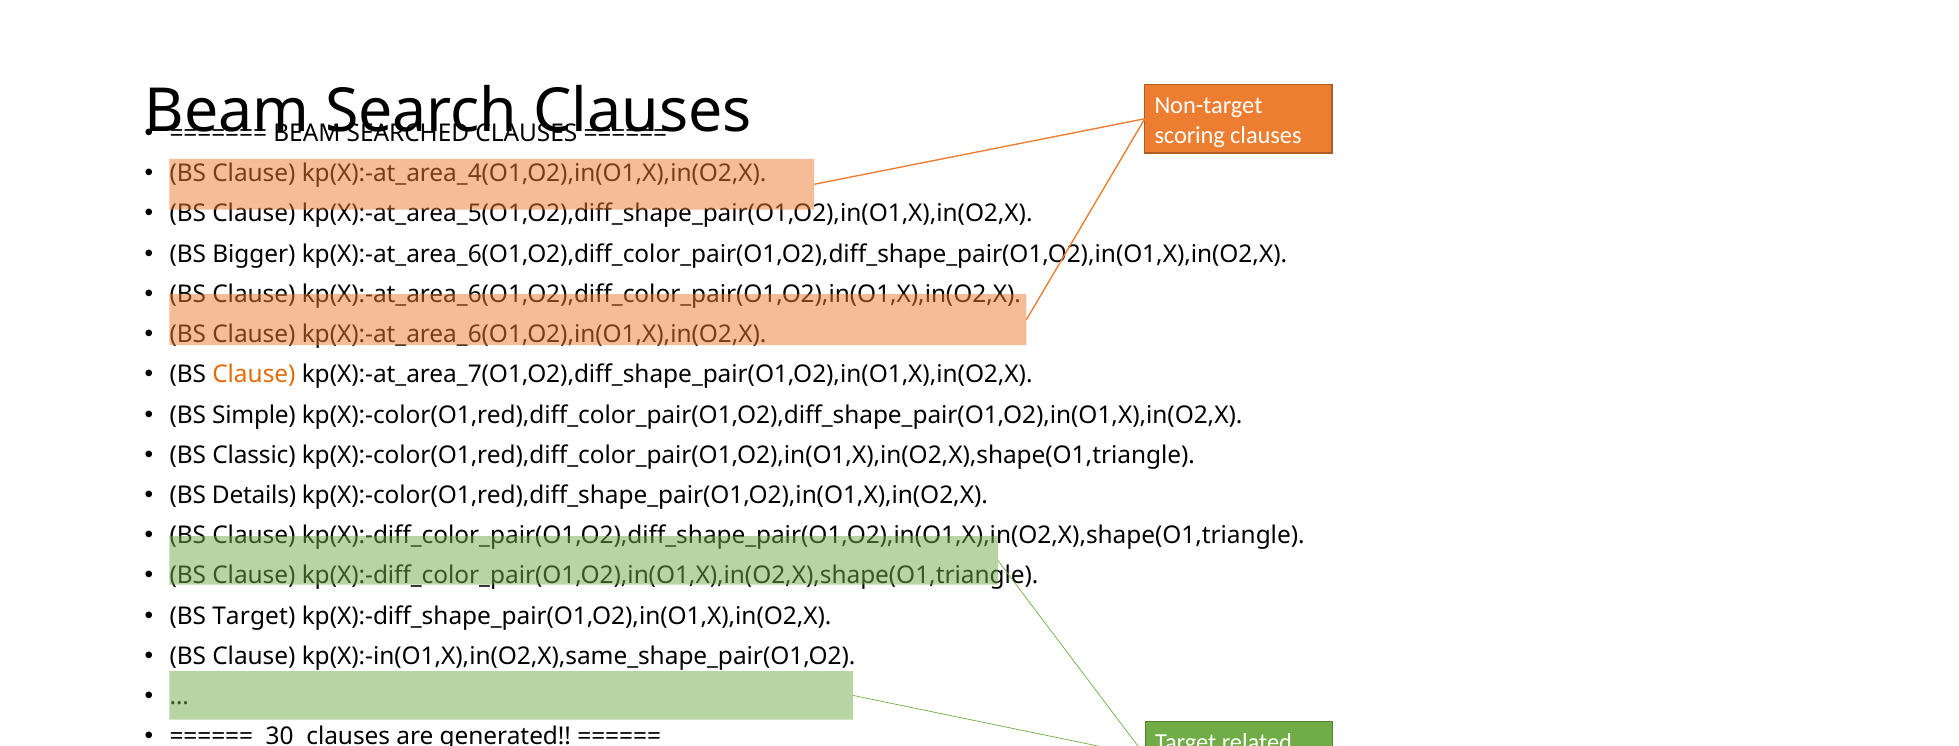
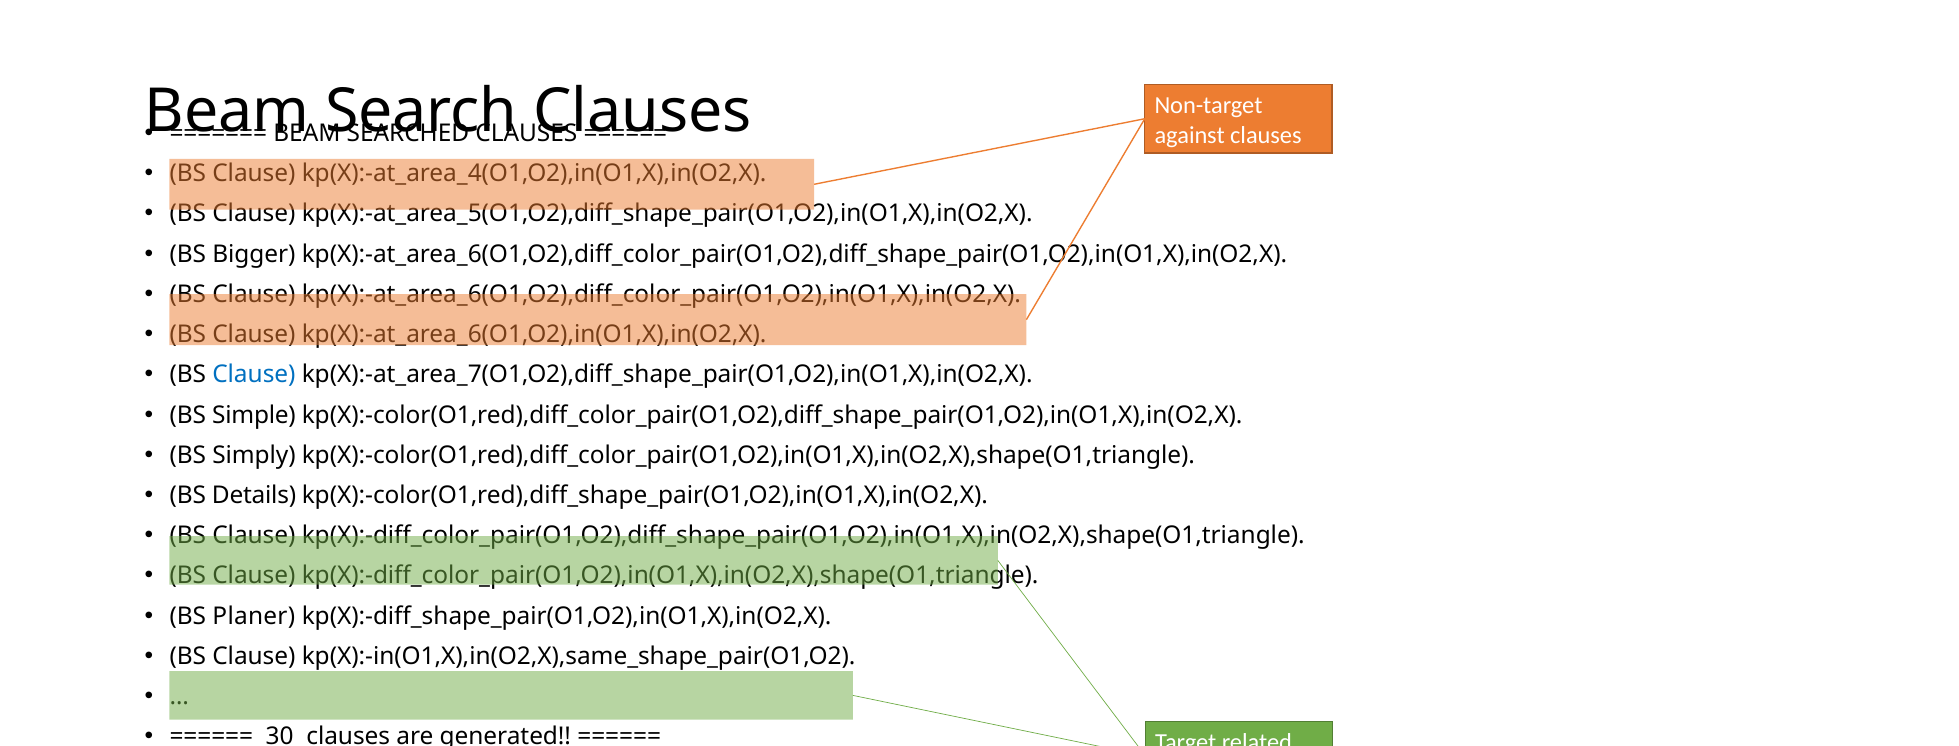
scoring: scoring -> against
Clause at (254, 375) colour: orange -> blue
Classic: Classic -> Simply
BS Target: Target -> Planer
